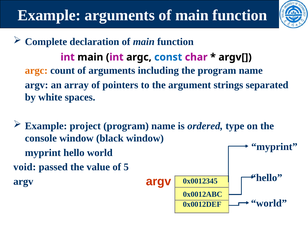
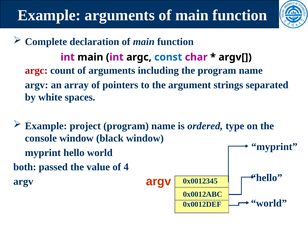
argc at (36, 71) colour: orange -> red
void: void -> both
5: 5 -> 4
